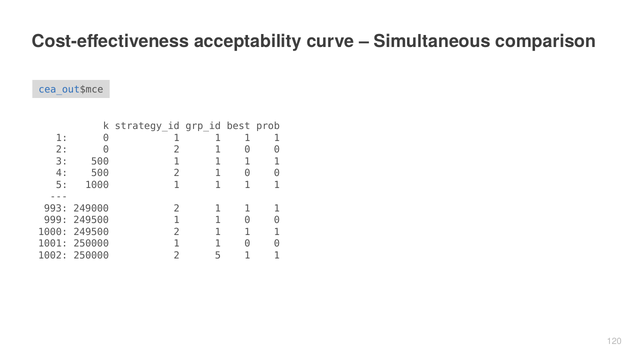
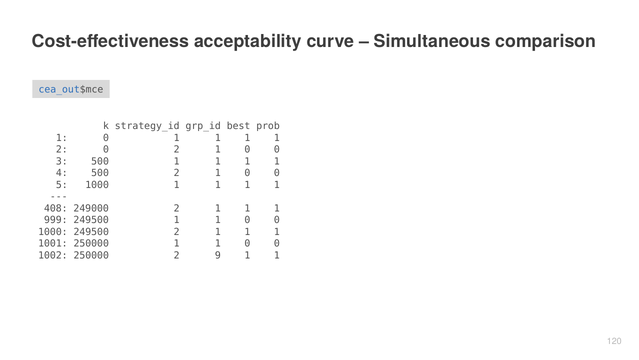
993: 993 -> 408
2 5: 5 -> 9
